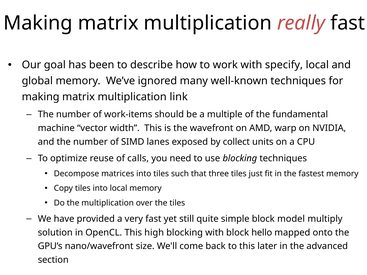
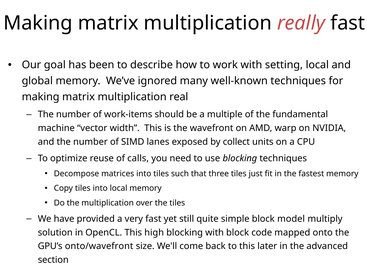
specify: specify -> setting
link: link -> real
hello: hello -> code
nano/wavefront: nano/wavefront -> onto/wavefront
